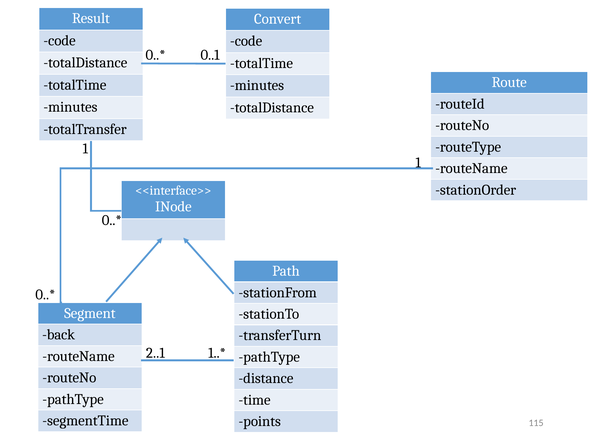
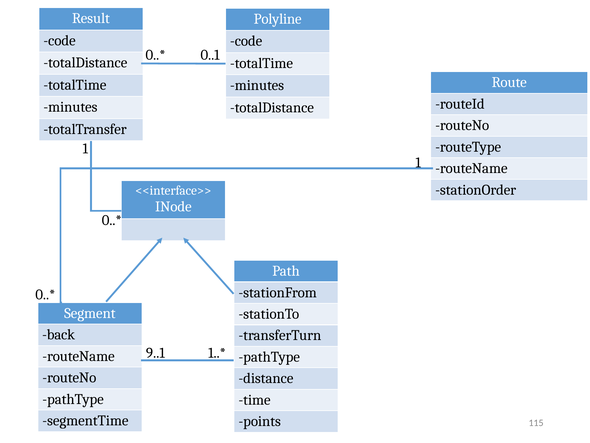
Convert: Convert -> Polyline
2..1: 2..1 -> 9..1
